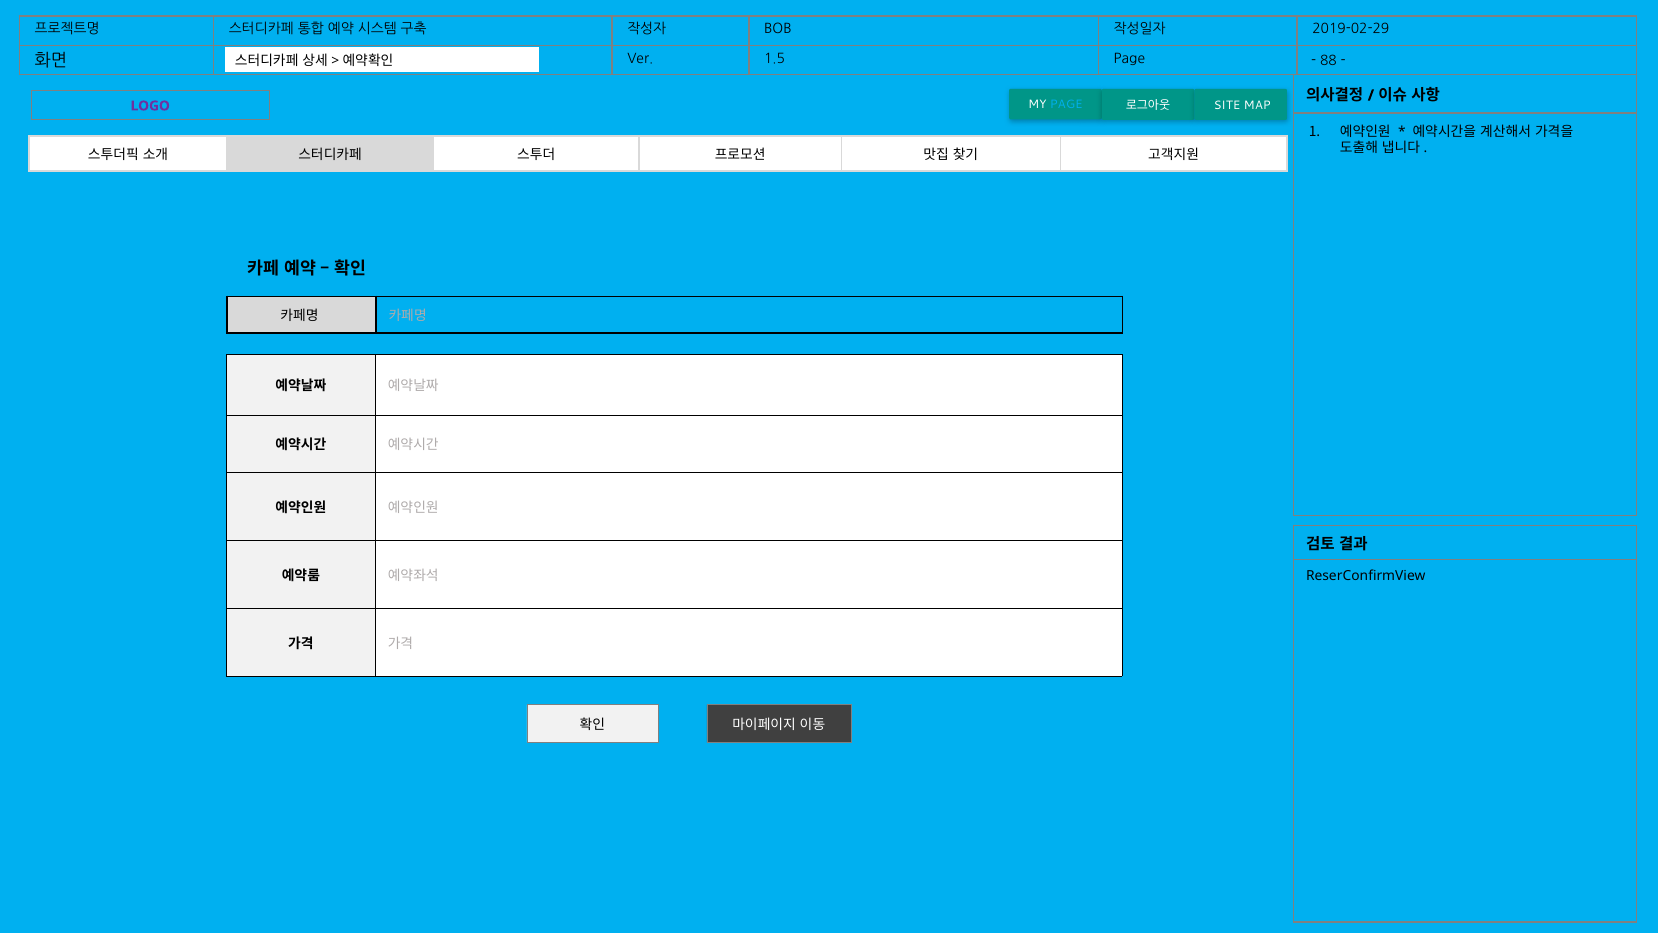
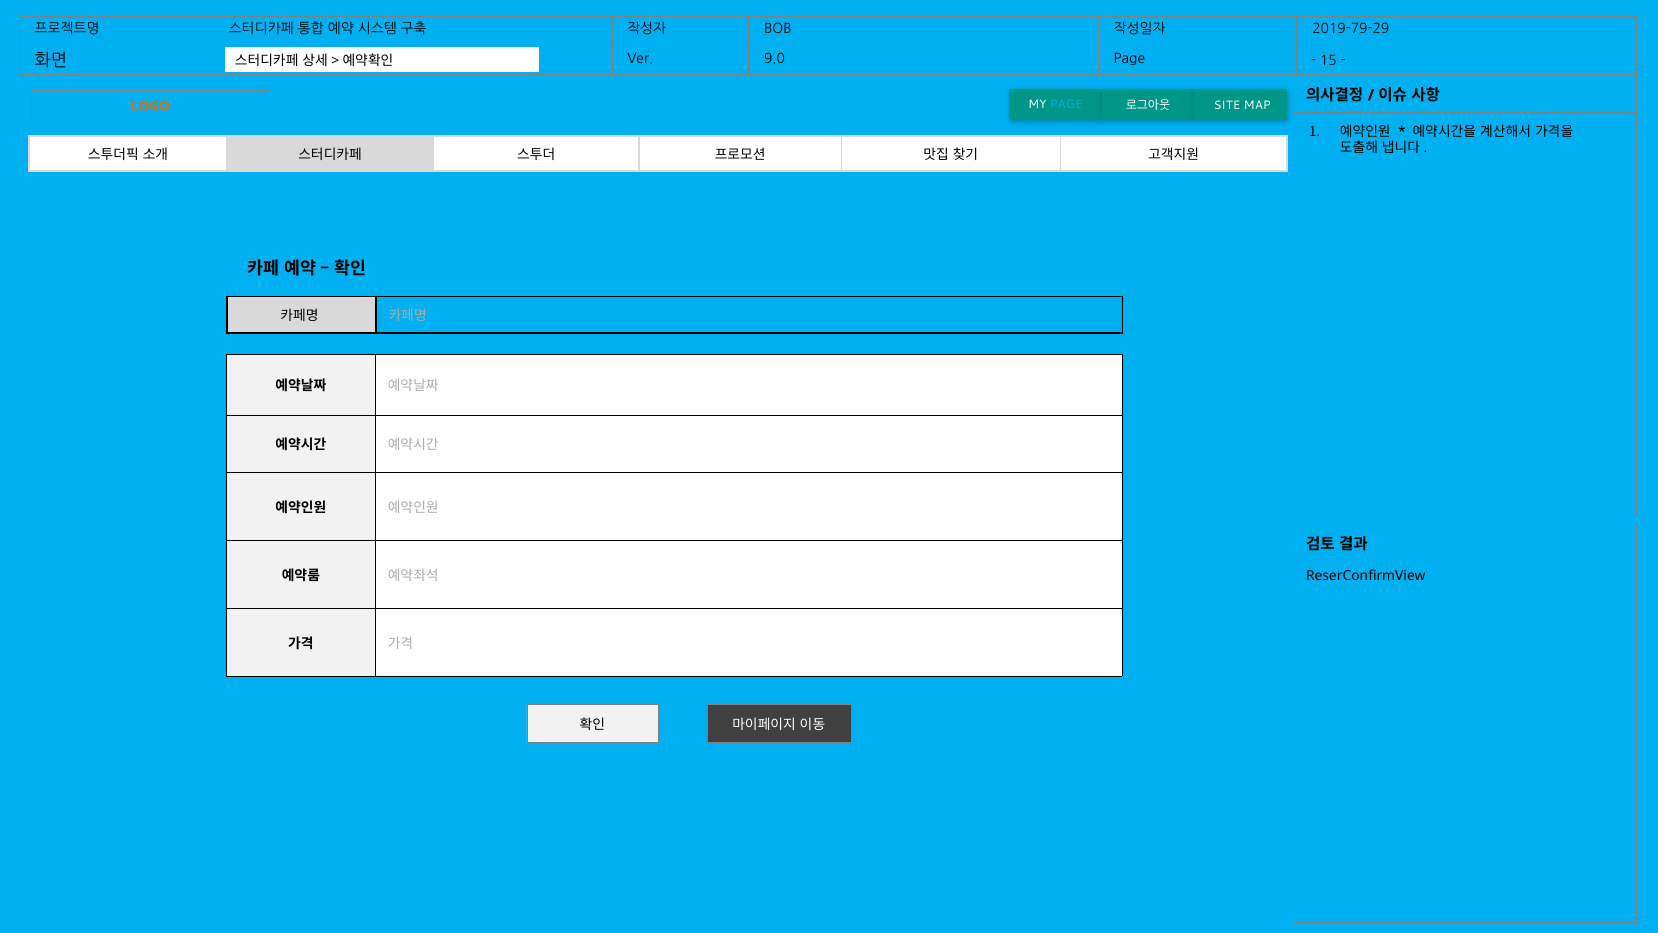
2019-02-29: 2019-02-29 -> 2019-79-29
1.5: 1.5 -> 9.0
88: 88 -> 15
LOGO colour: purple -> orange
